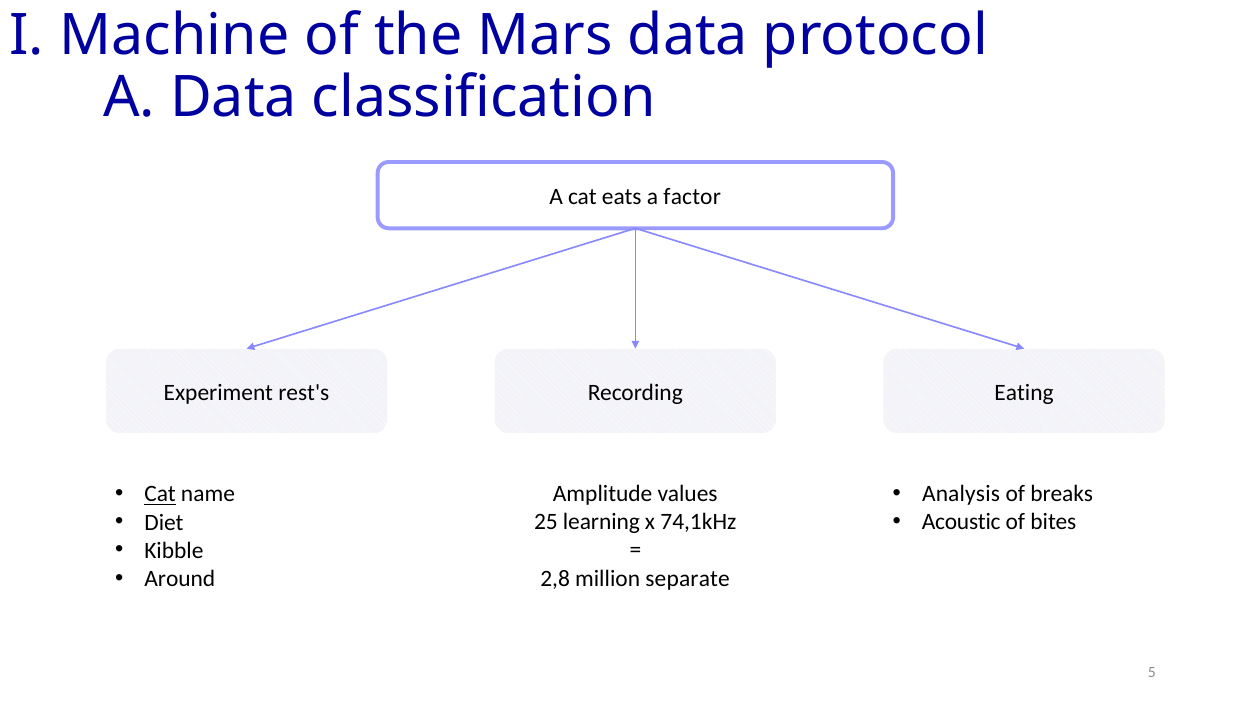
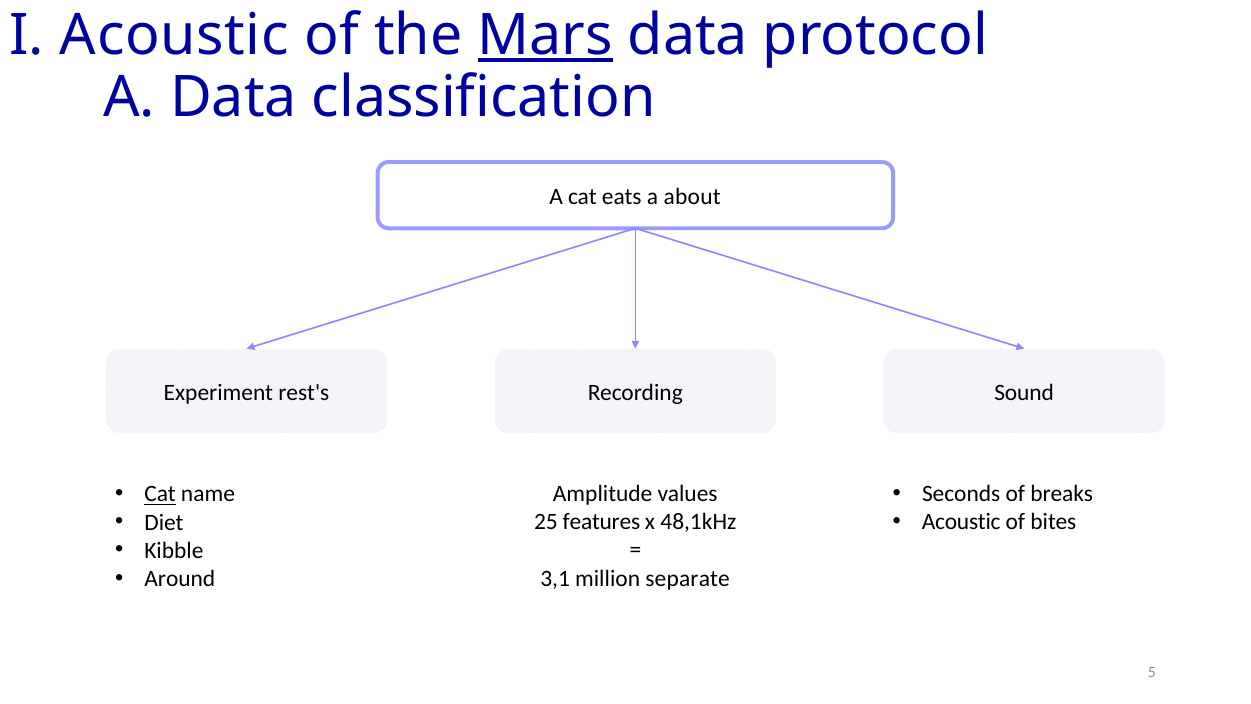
I Machine: Machine -> Acoustic
Mars underline: none -> present
factor: factor -> about
Eating: Eating -> Sound
Analysis: Analysis -> Seconds
learning: learning -> features
74,1kHz: 74,1kHz -> 48,1kHz
2,8: 2,8 -> 3,1
